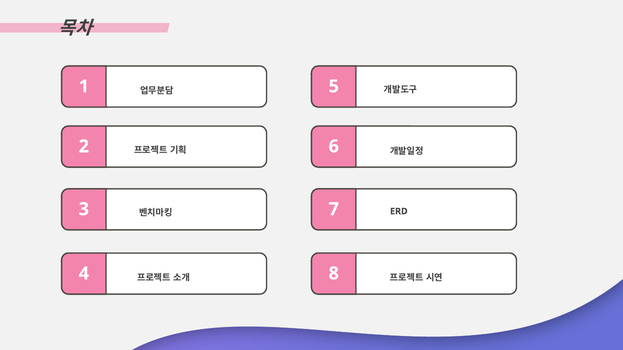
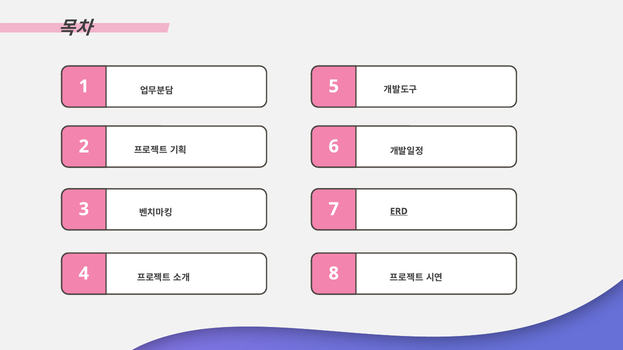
ERD underline: none -> present
